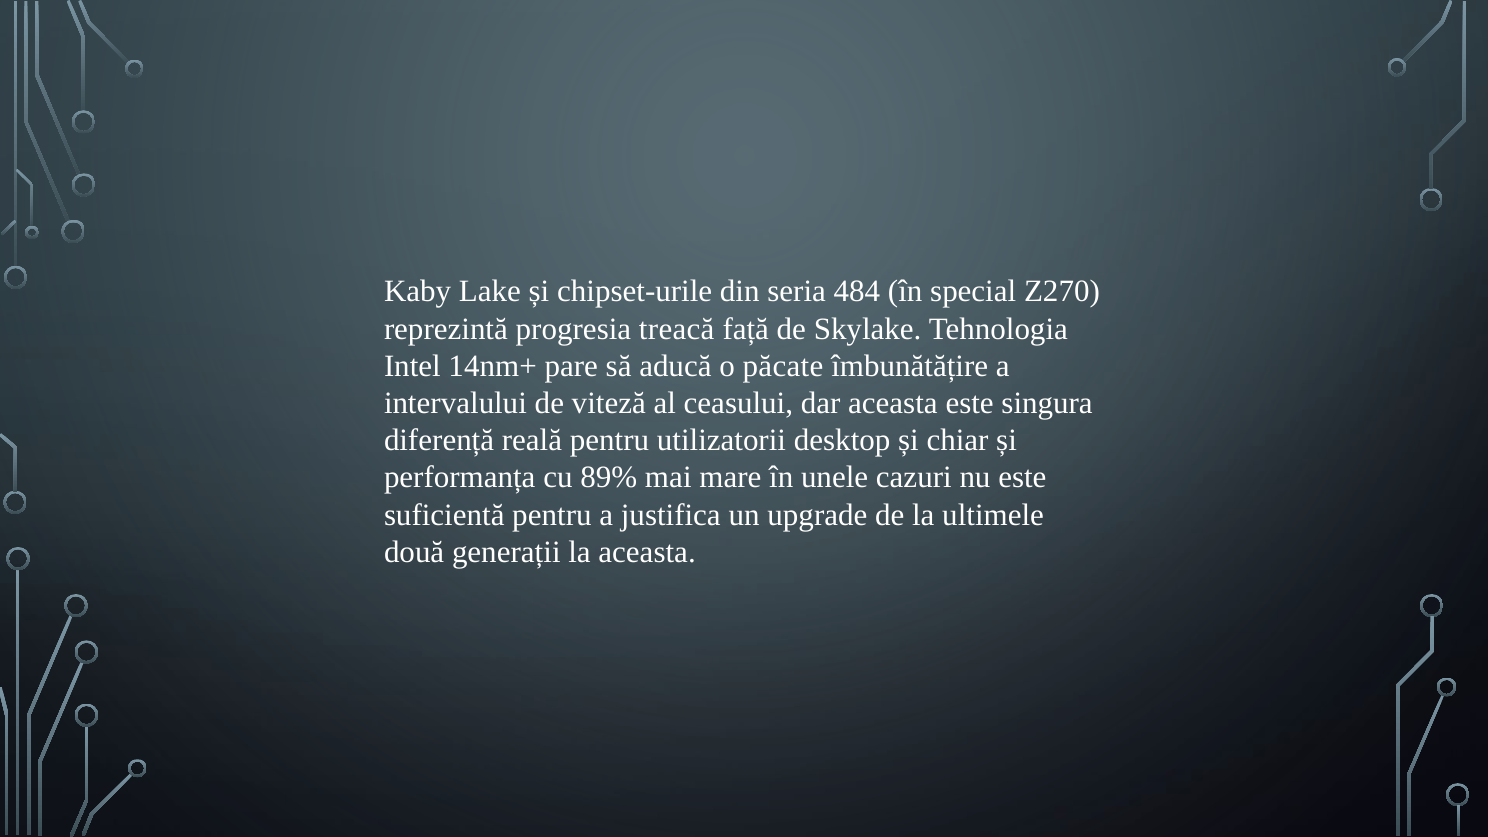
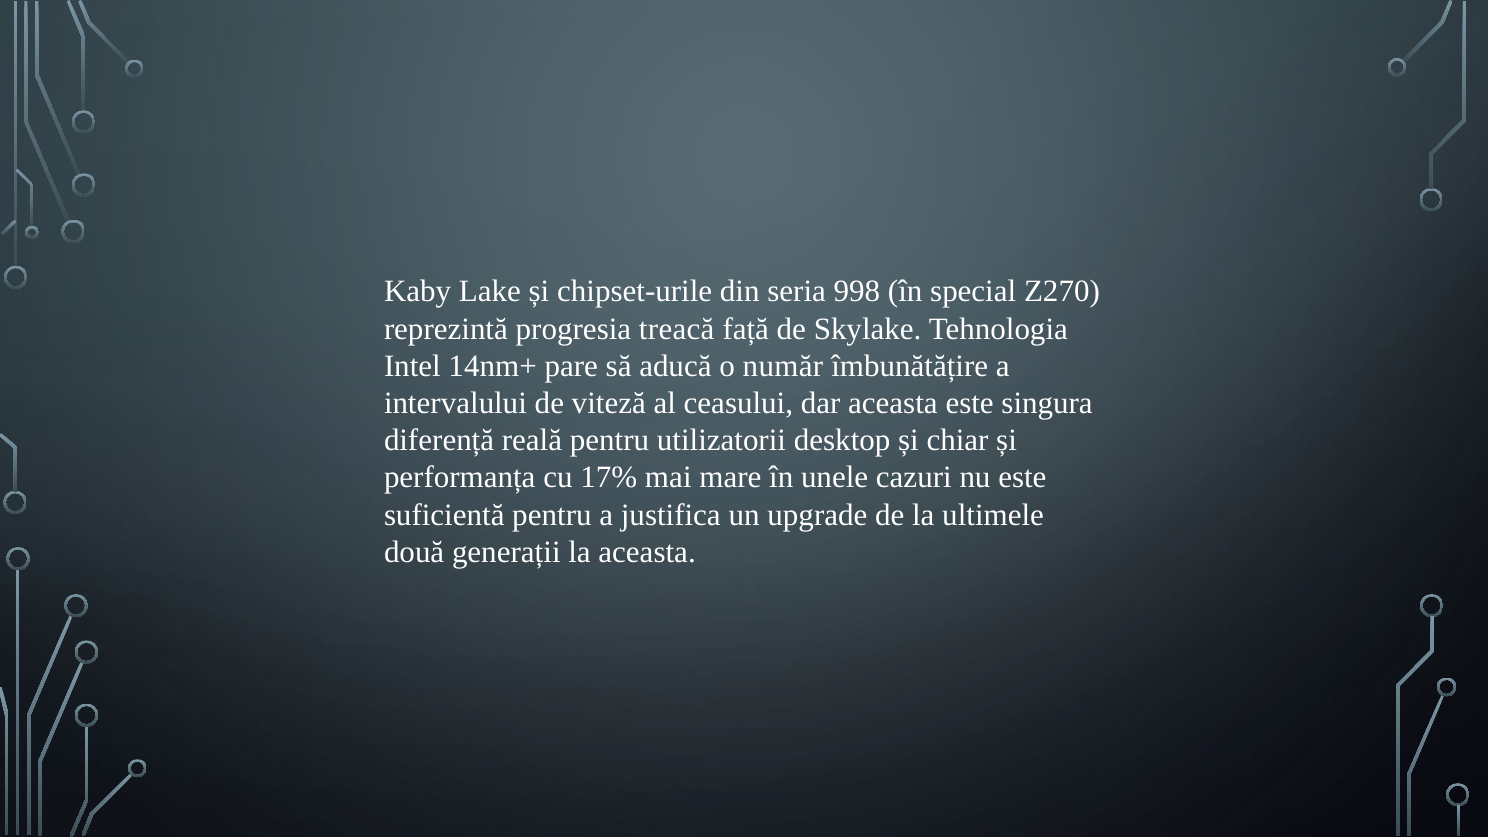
484: 484 -> 998
păcate: păcate -> număr
89%: 89% -> 17%
